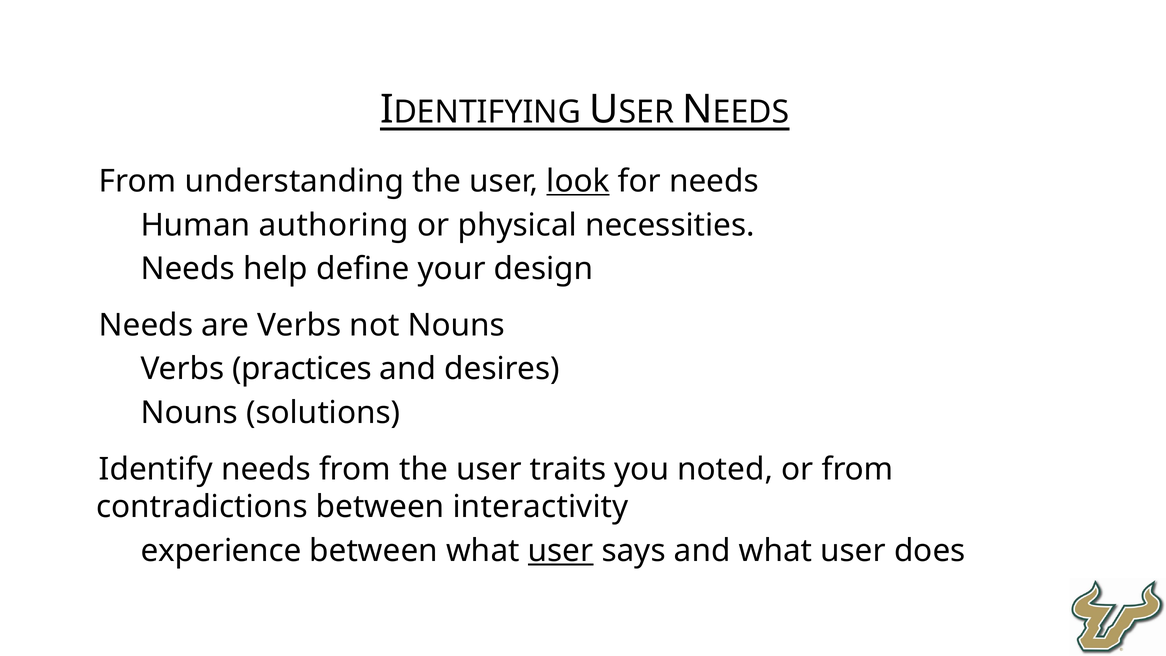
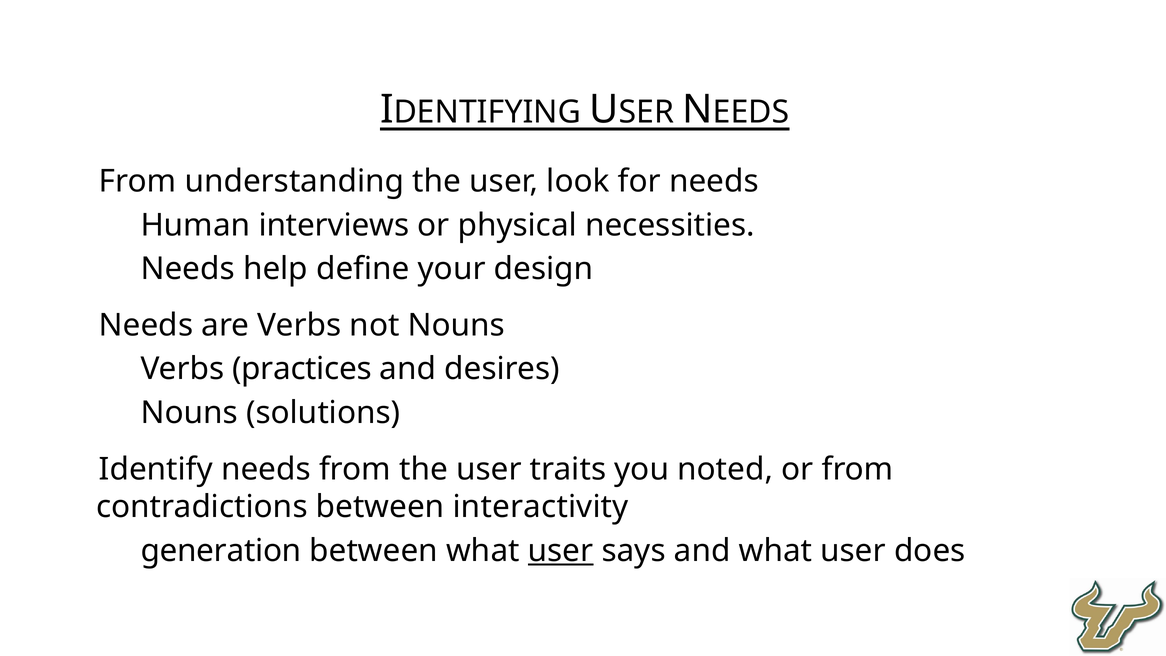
look underline: present -> none
authoring: authoring -> interviews
experience: experience -> generation
